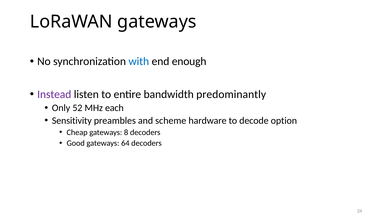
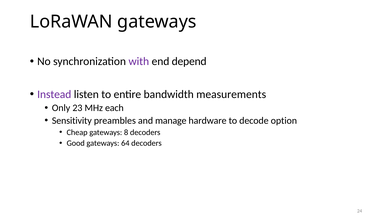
with colour: blue -> purple
enough: enough -> depend
predominantly: predominantly -> measurements
52: 52 -> 23
scheme: scheme -> manage
